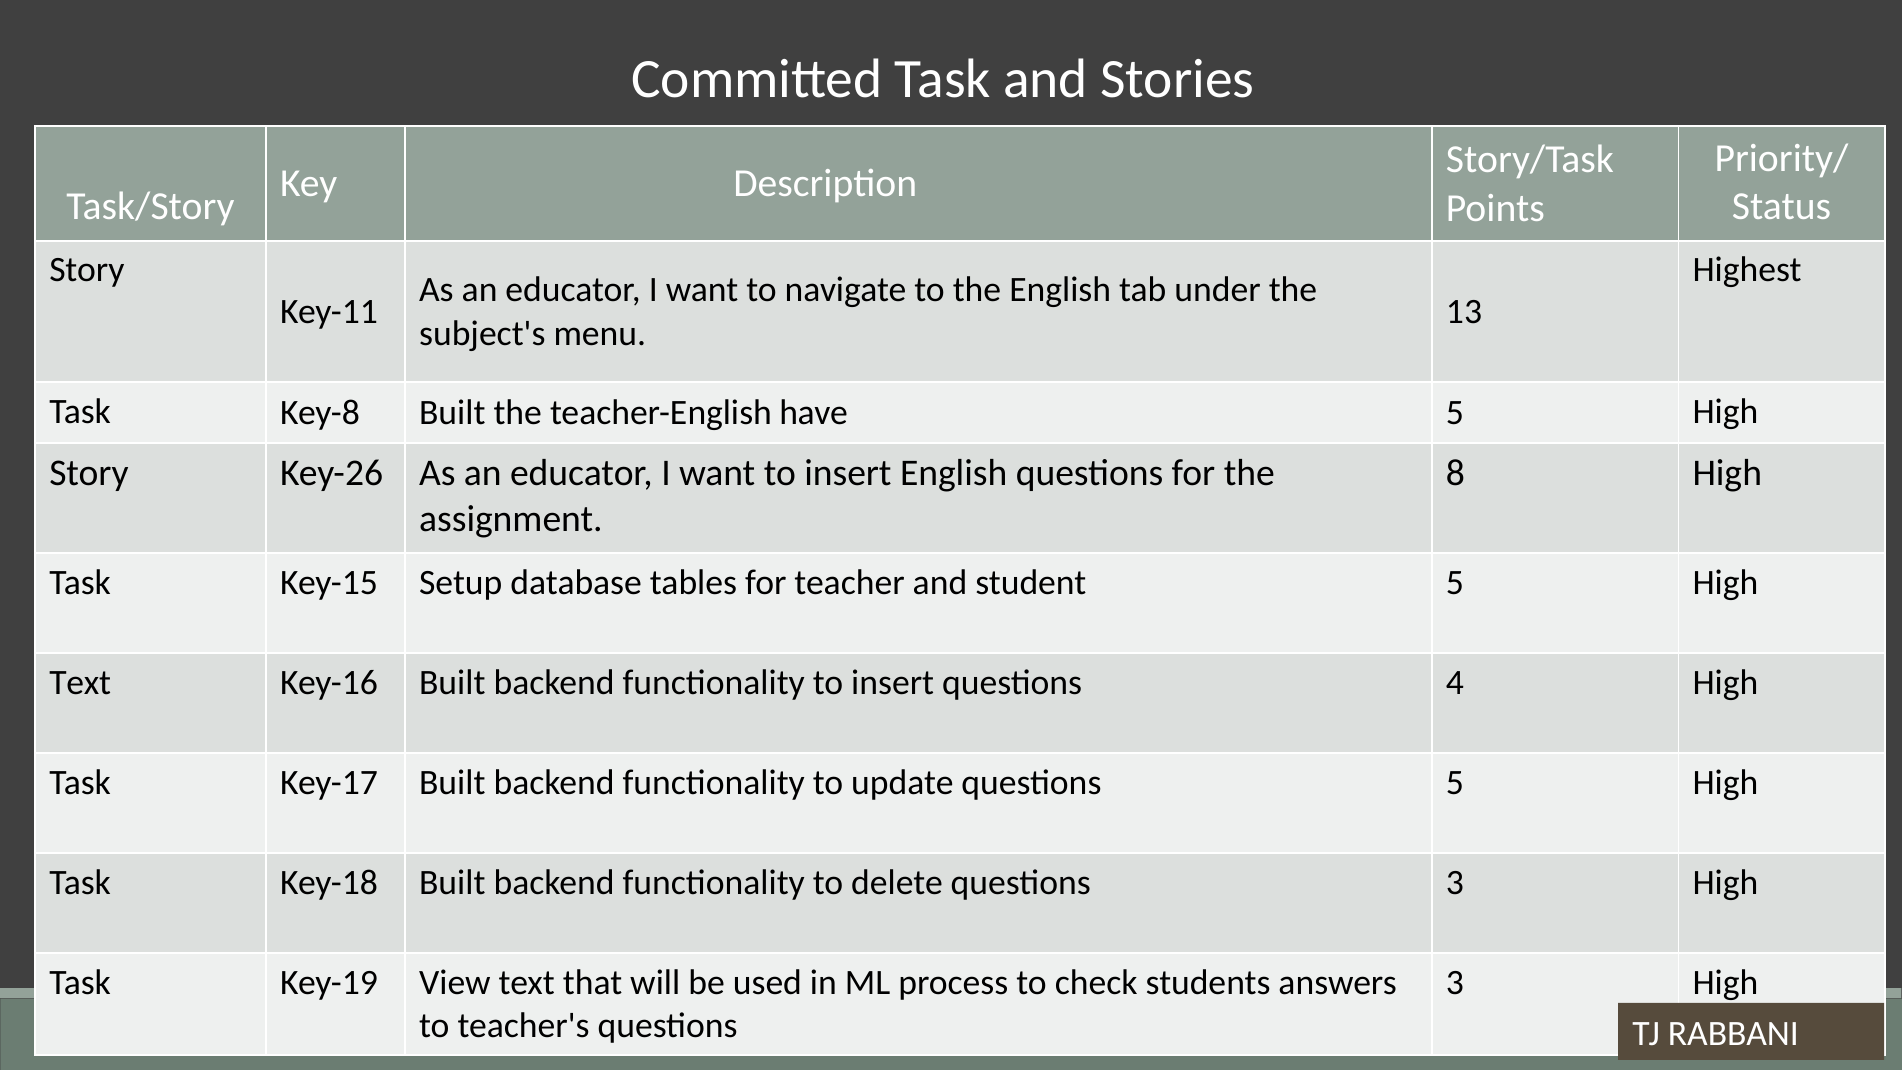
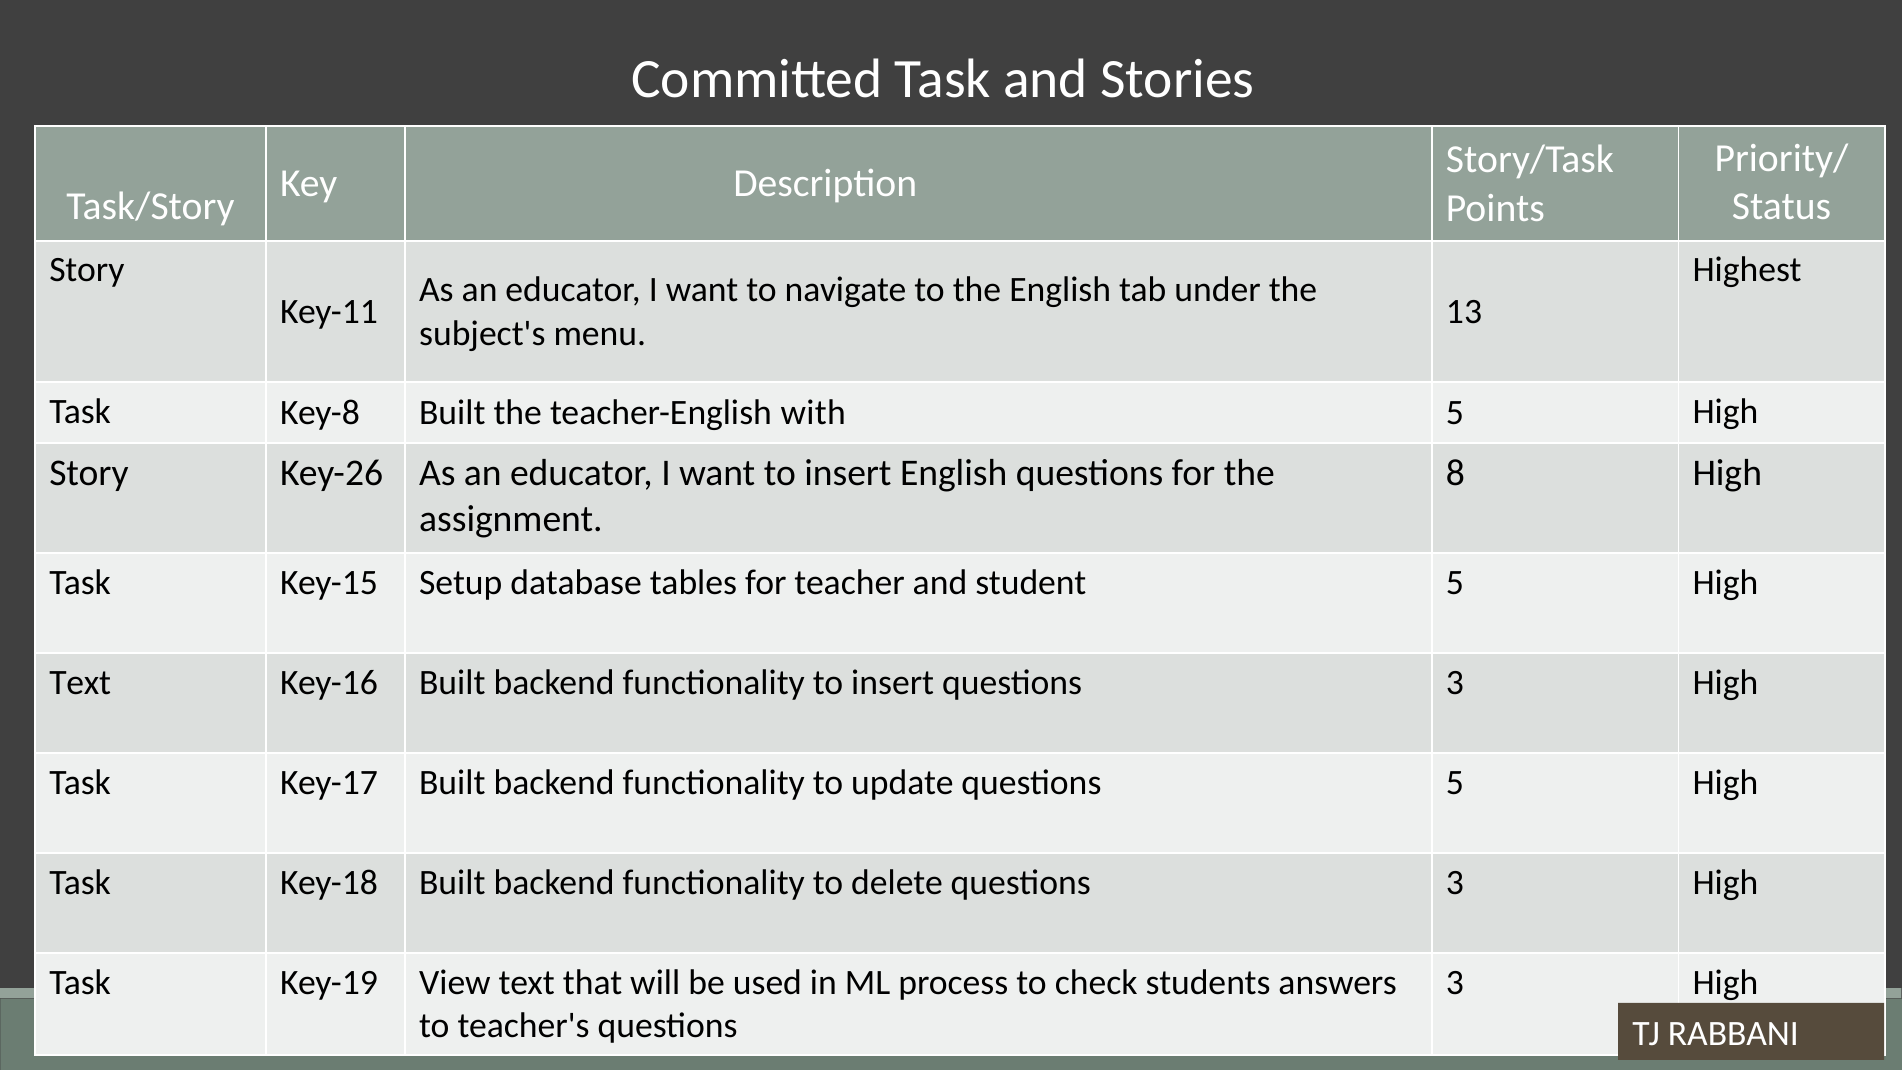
have: have -> with
insert questions 4: 4 -> 3
